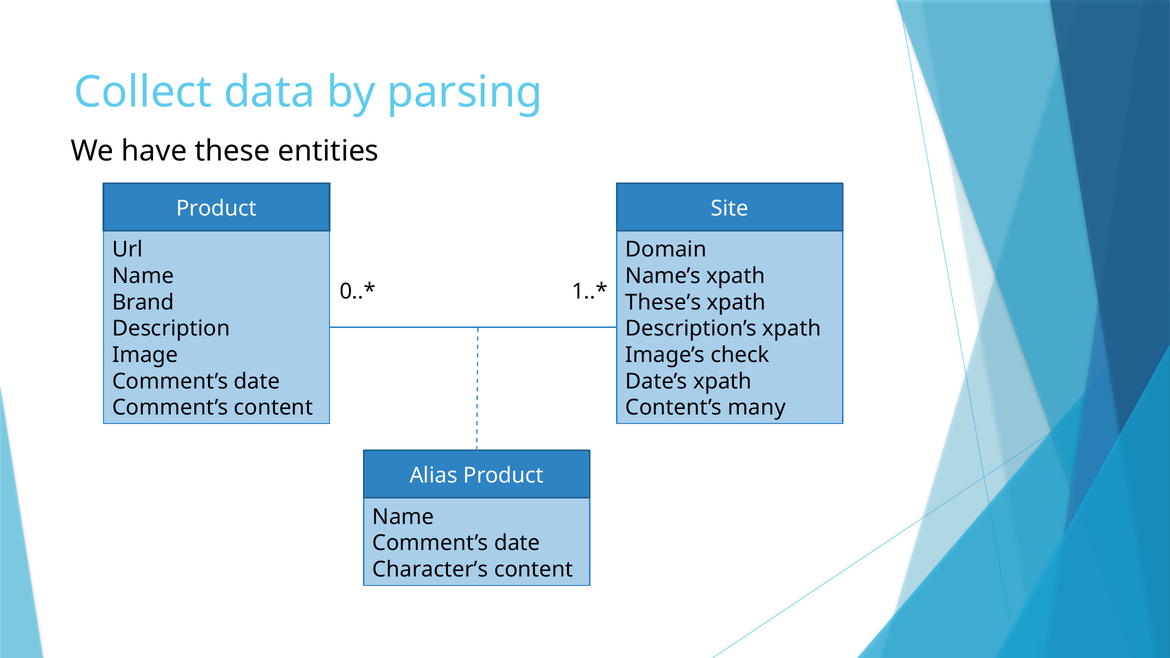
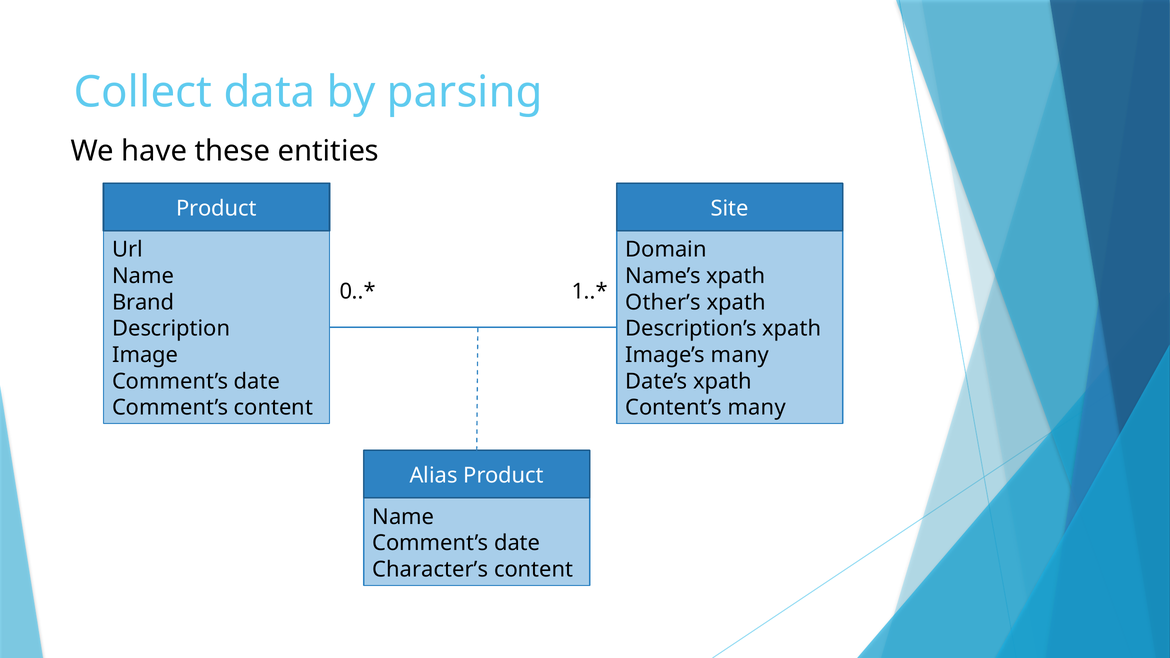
These’s: These’s -> Other’s
Image’s check: check -> many
